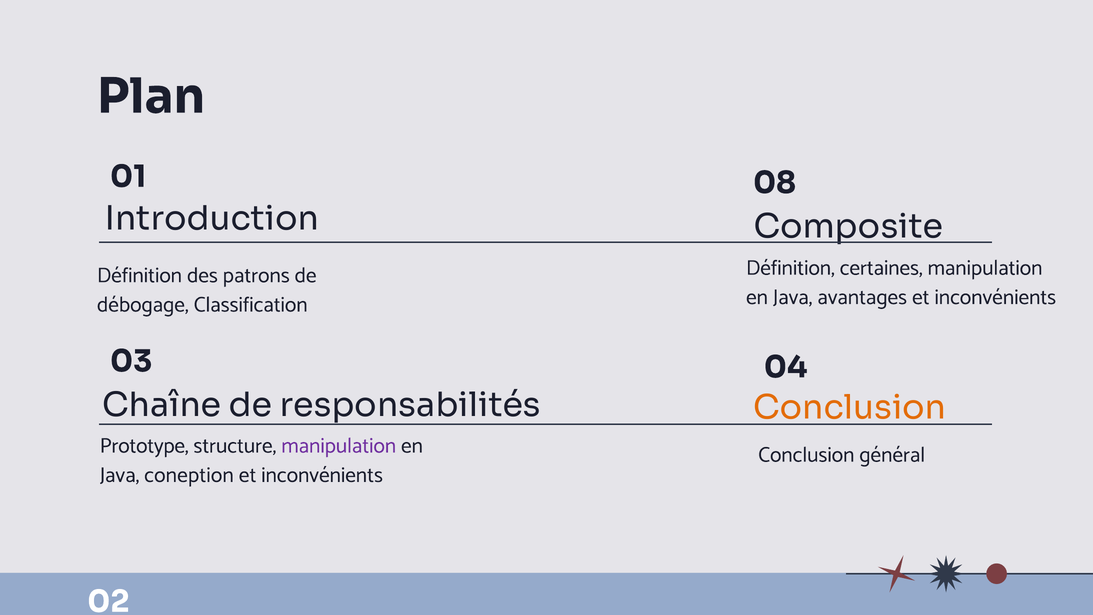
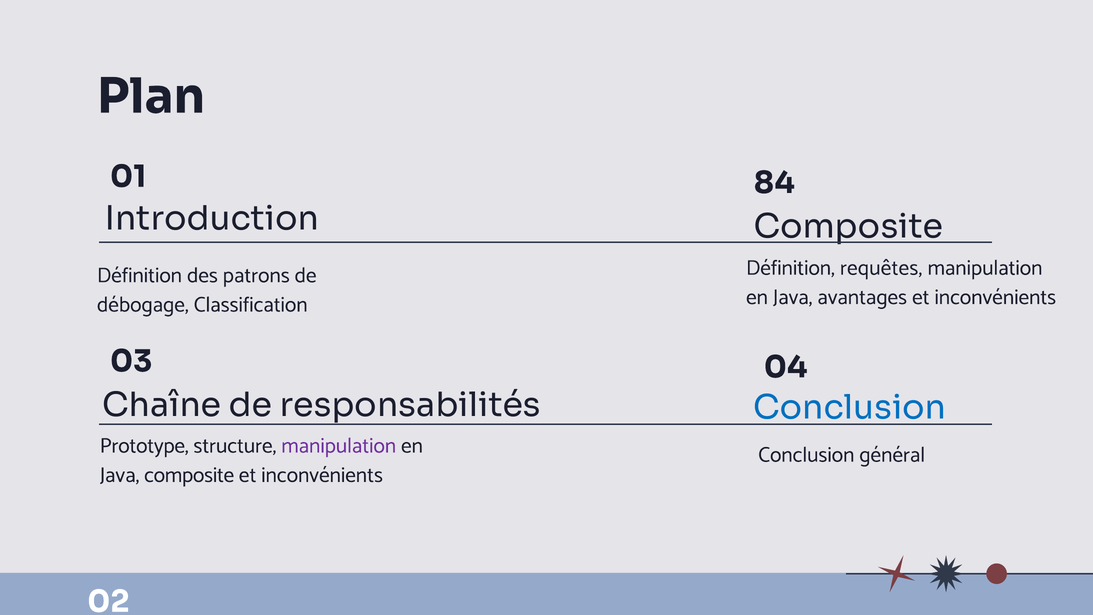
08: 08 -> 84
certaines: certaines -> requêtes
Conclusion at (850, 408) colour: orange -> blue
Java coneption: coneption -> composite
